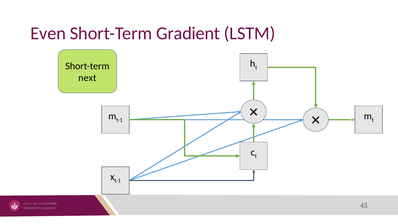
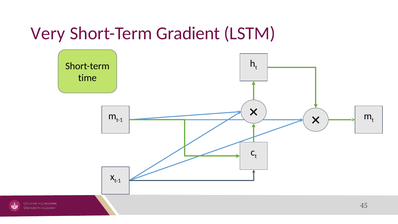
Even: Even -> Very
next: next -> time
